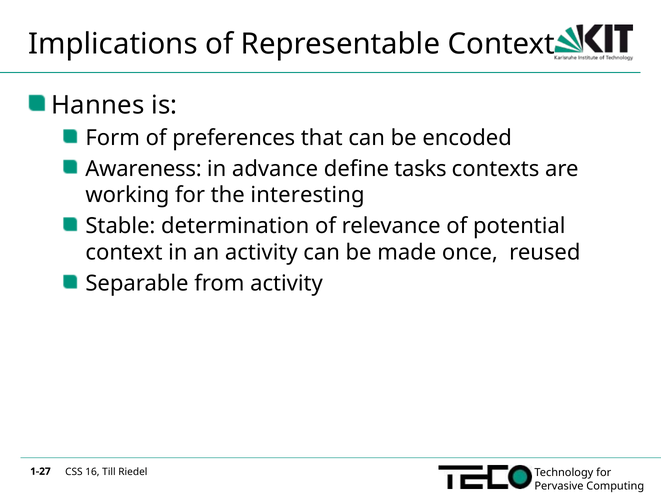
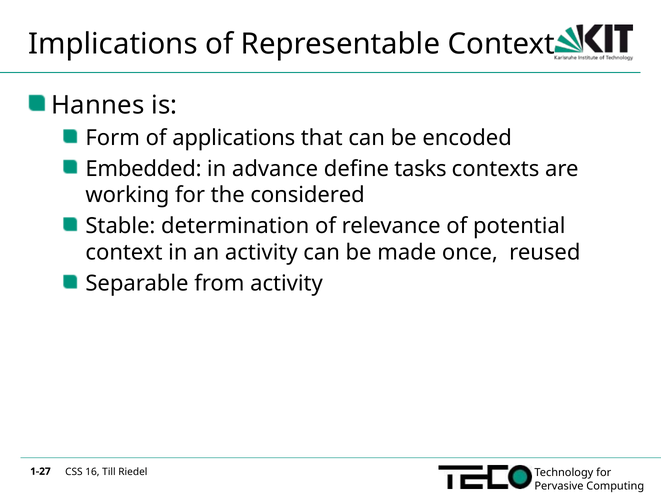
preferences: preferences -> applications
Awareness: Awareness -> Embedded
interesting: interesting -> considered
